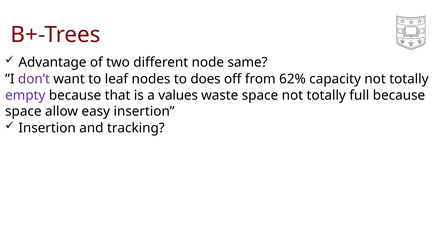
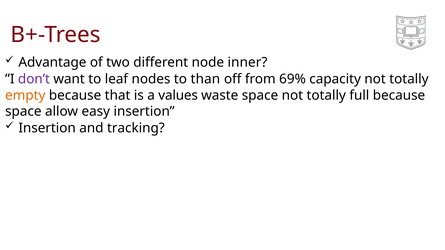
same: same -> inner
does: does -> than
62%: 62% -> 69%
empty colour: purple -> orange
